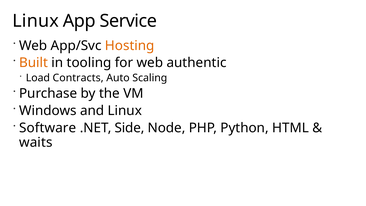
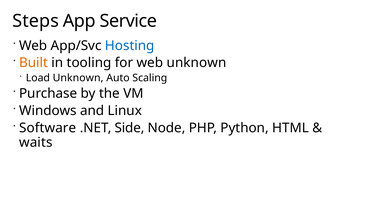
Linux at (36, 21): Linux -> Steps
Hosting colour: orange -> blue
web authentic: authentic -> unknown
Load Contracts: Contracts -> Unknown
